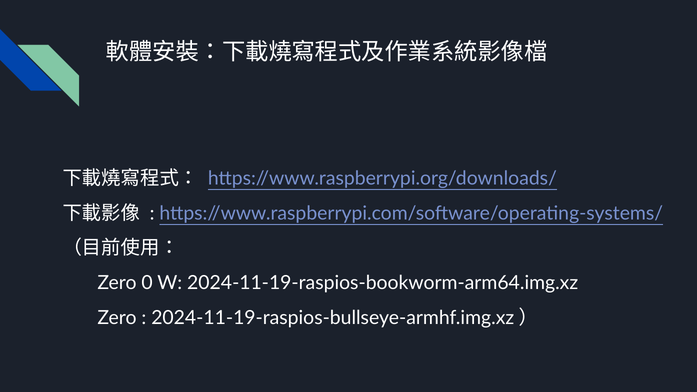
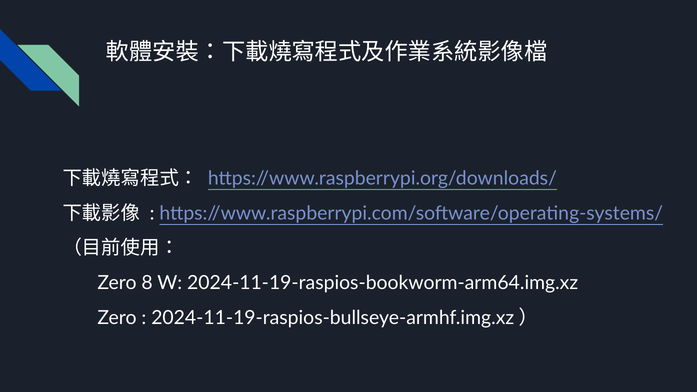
0: 0 -> 8
